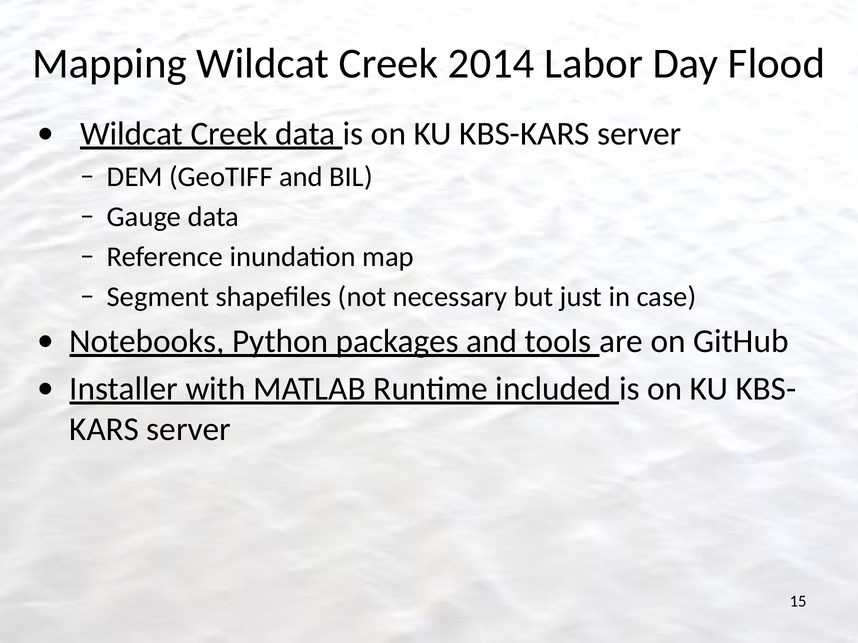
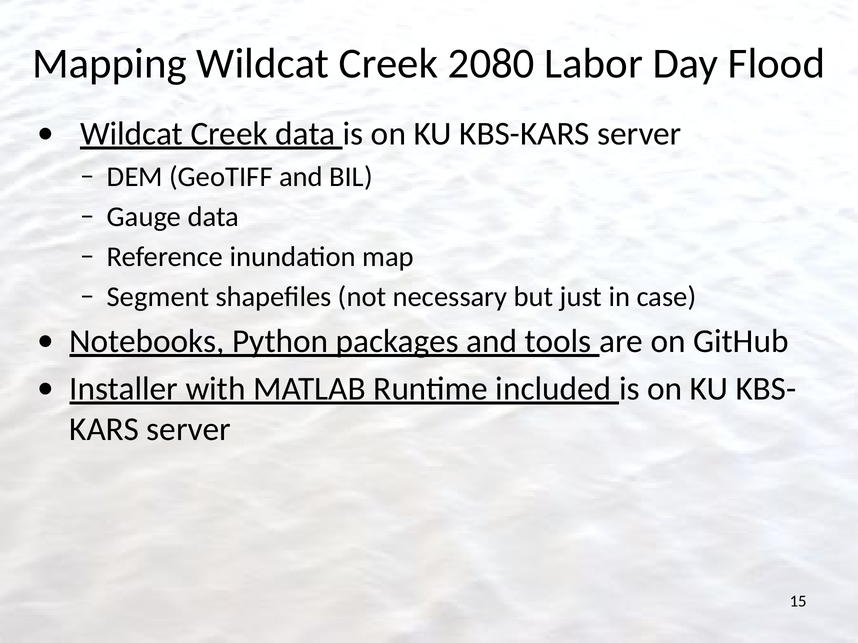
2014: 2014 -> 2080
